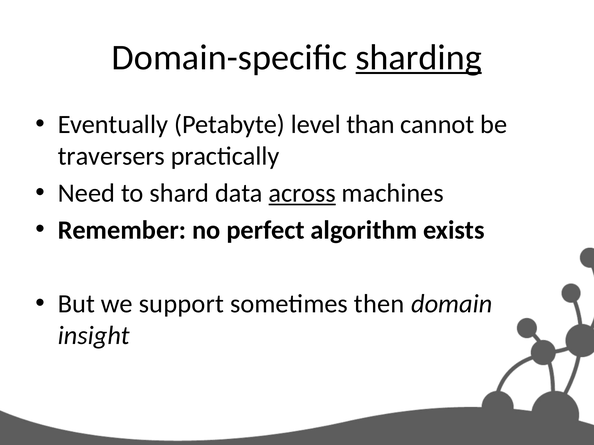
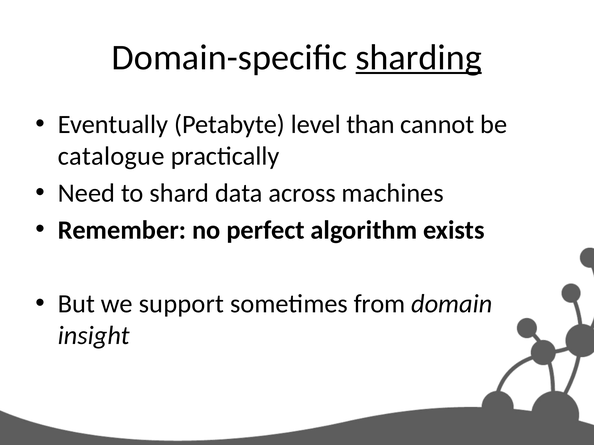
traversers: traversers -> catalogue
across underline: present -> none
then: then -> from
